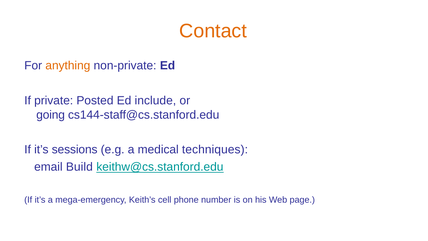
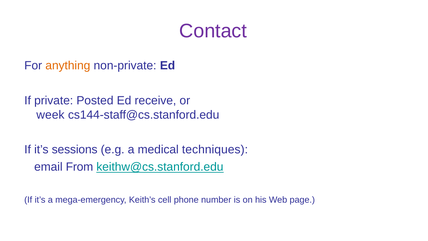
Contact colour: orange -> purple
include: include -> receive
going: going -> week
Build: Build -> From
